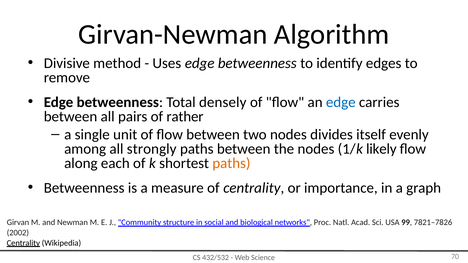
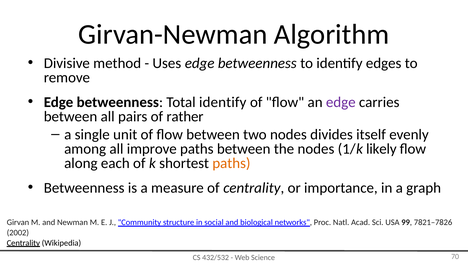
Total densely: densely -> identify
edge at (341, 102) colour: blue -> purple
strongly: strongly -> improve
